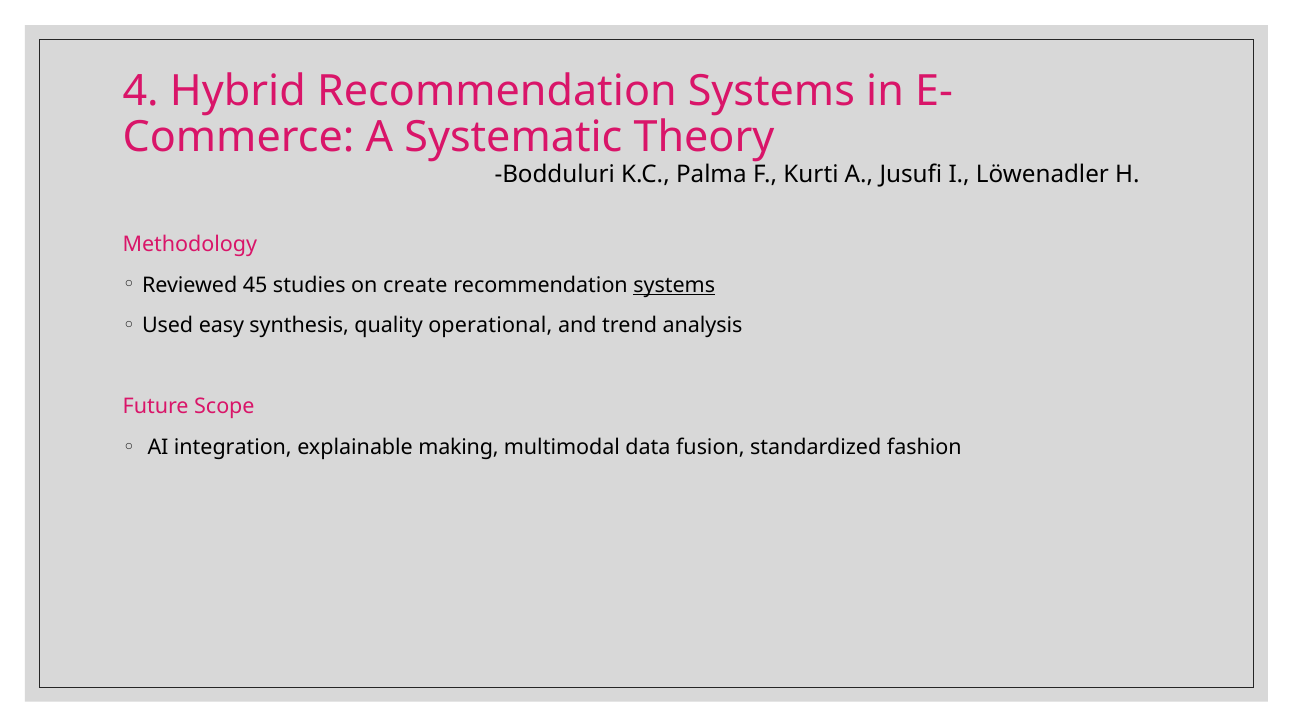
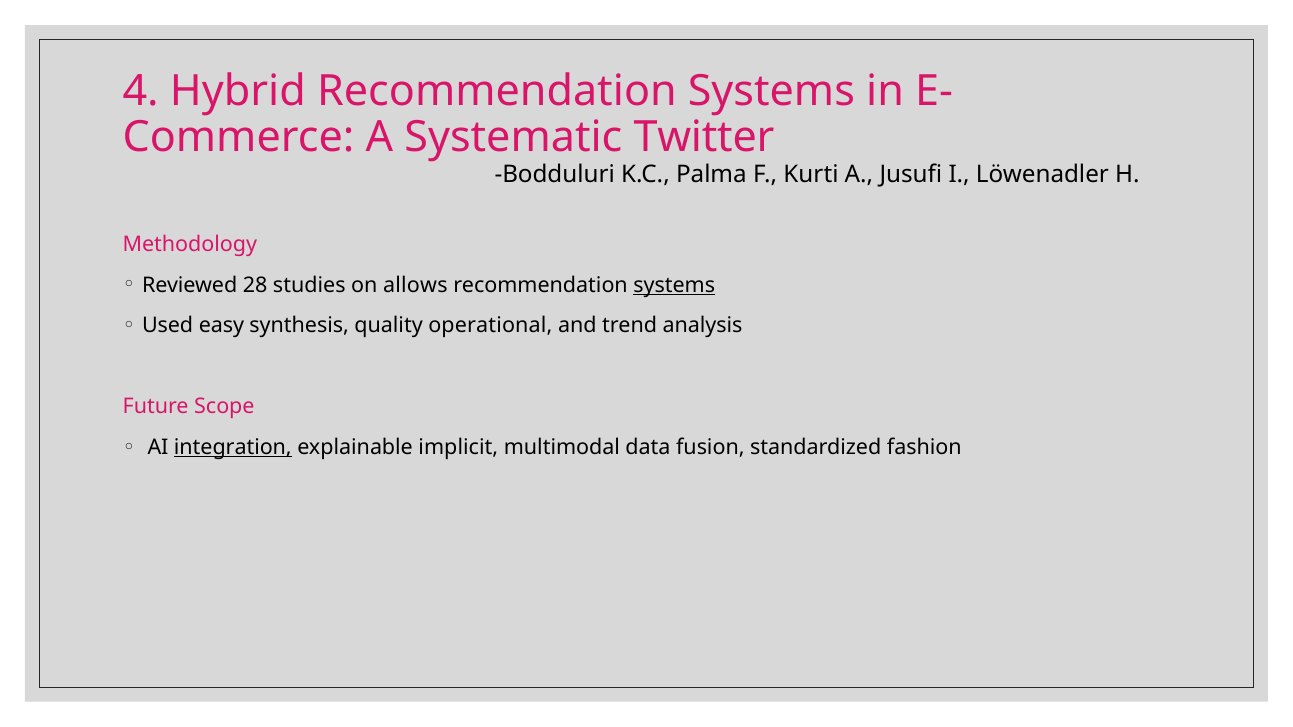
Theory: Theory -> Twitter
45: 45 -> 28
create: create -> allows
integration underline: none -> present
making: making -> implicit
